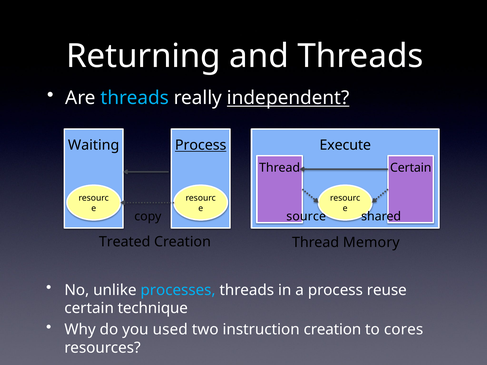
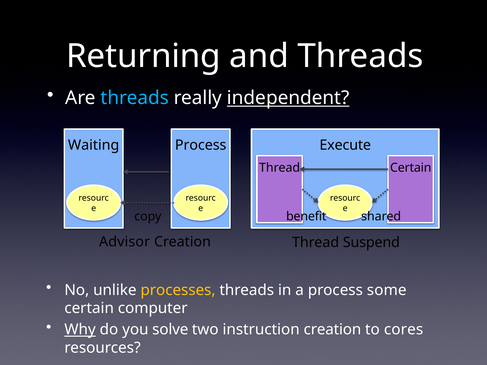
Process at (201, 145) underline: present -> none
source: source -> benefit
Treated: Treated -> Advisor
Memory: Memory -> Suspend
processes colour: light blue -> yellow
reuse: reuse -> some
technique: technique -> computer
Why underline: none -> present
used: used -> solve
